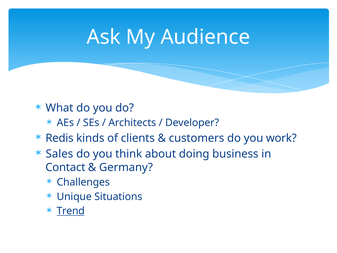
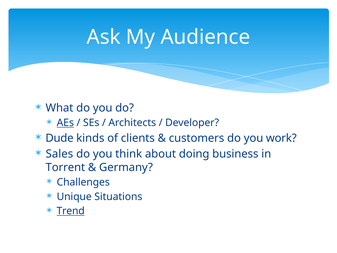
AEs underline: none -> present
Redis: Redis -> Dude
Contact: Contact -> Torrent
